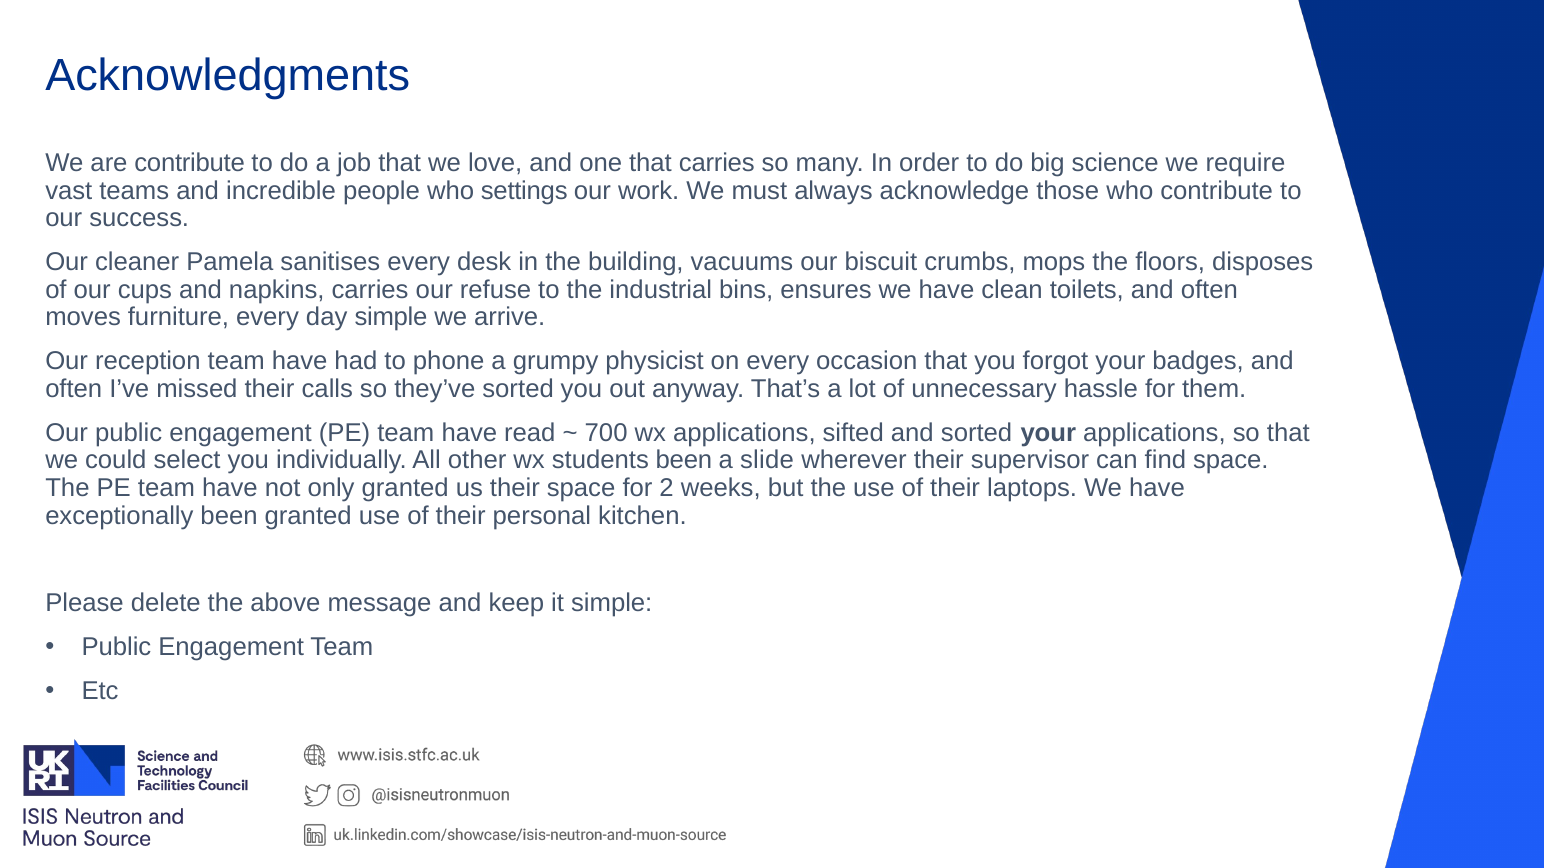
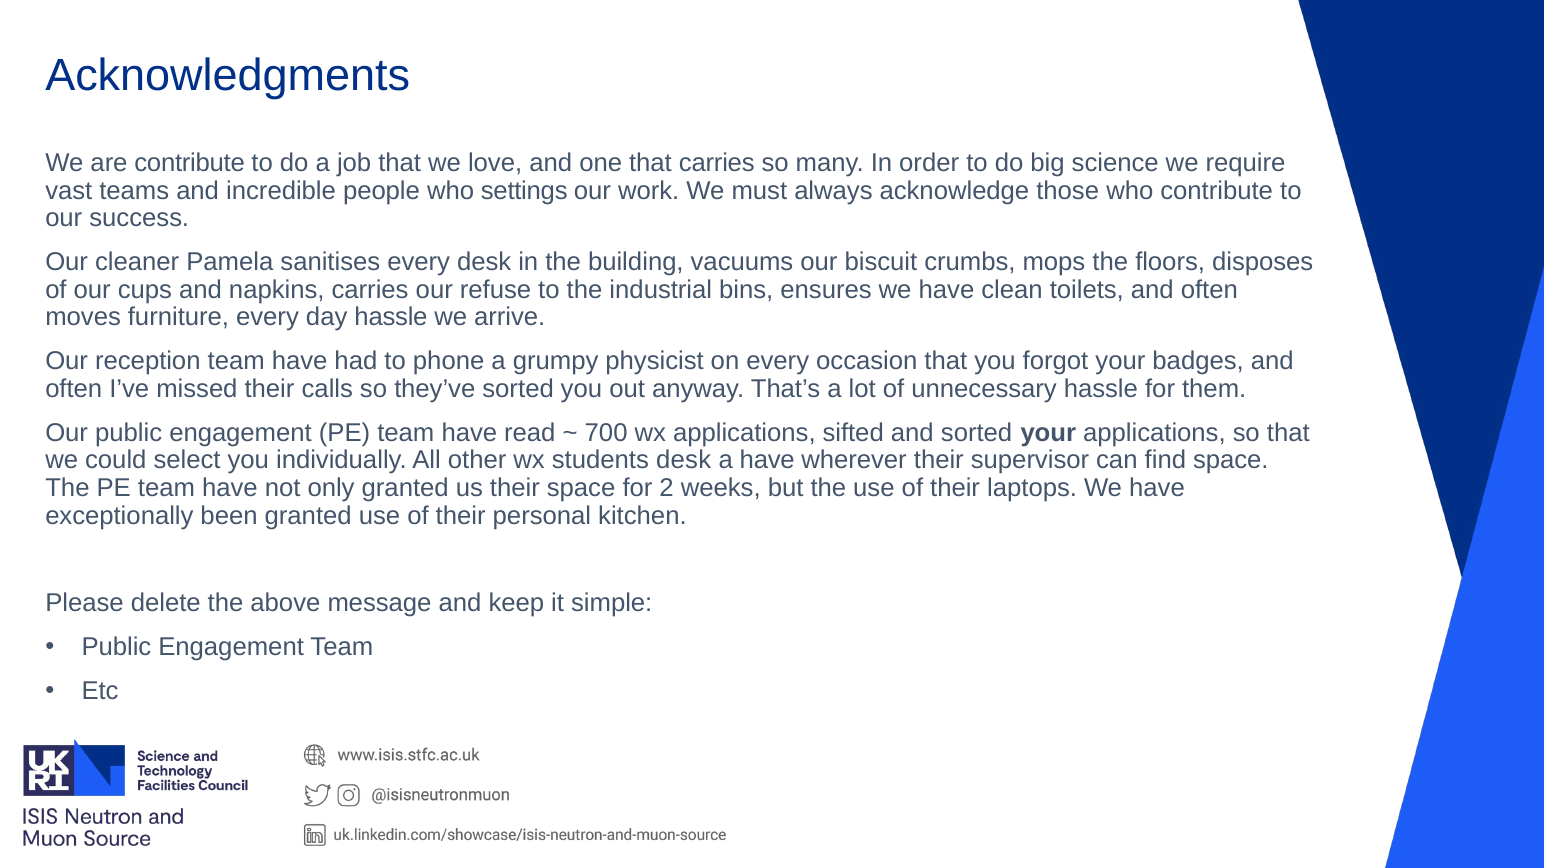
day simple: simple -> hassle
students been: been -> desk
a slide: slide -> have
